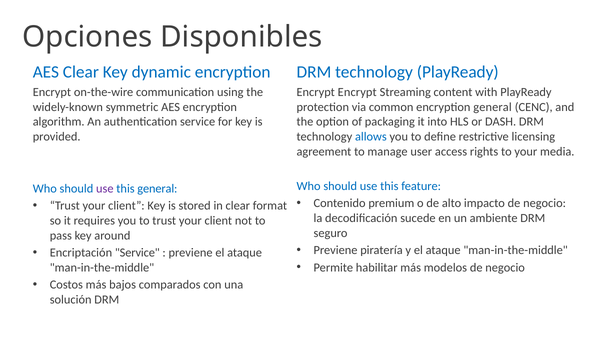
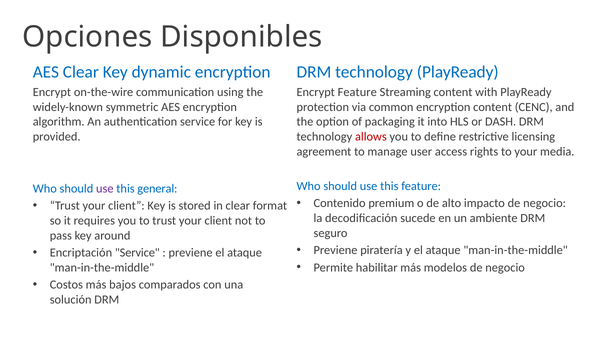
Encrypt Encrypt: Encrypt -> Feature
encryption general: general -> content
allows colour: blue -> red
